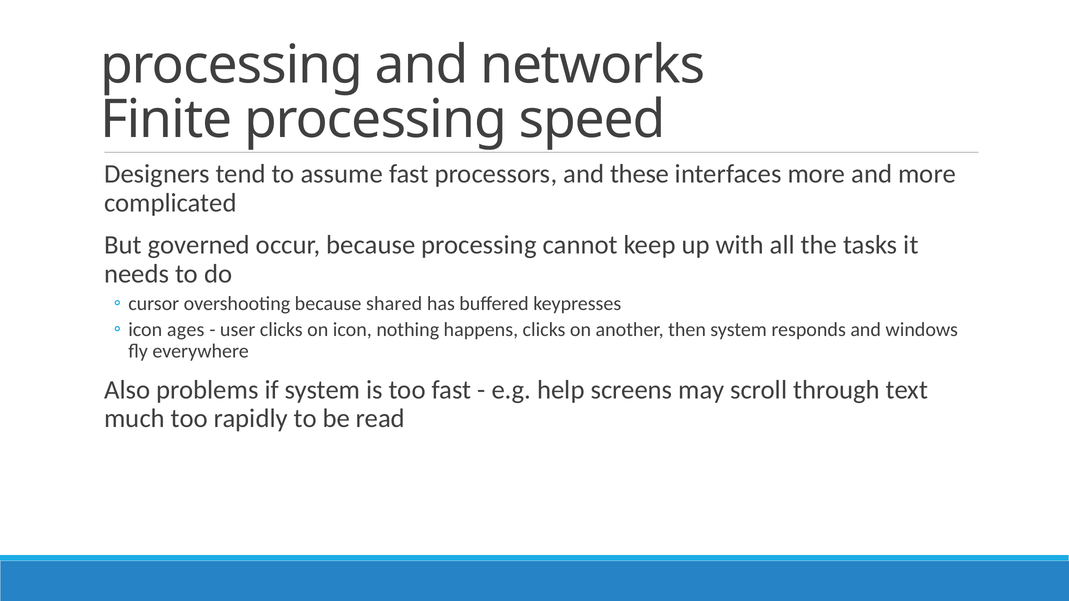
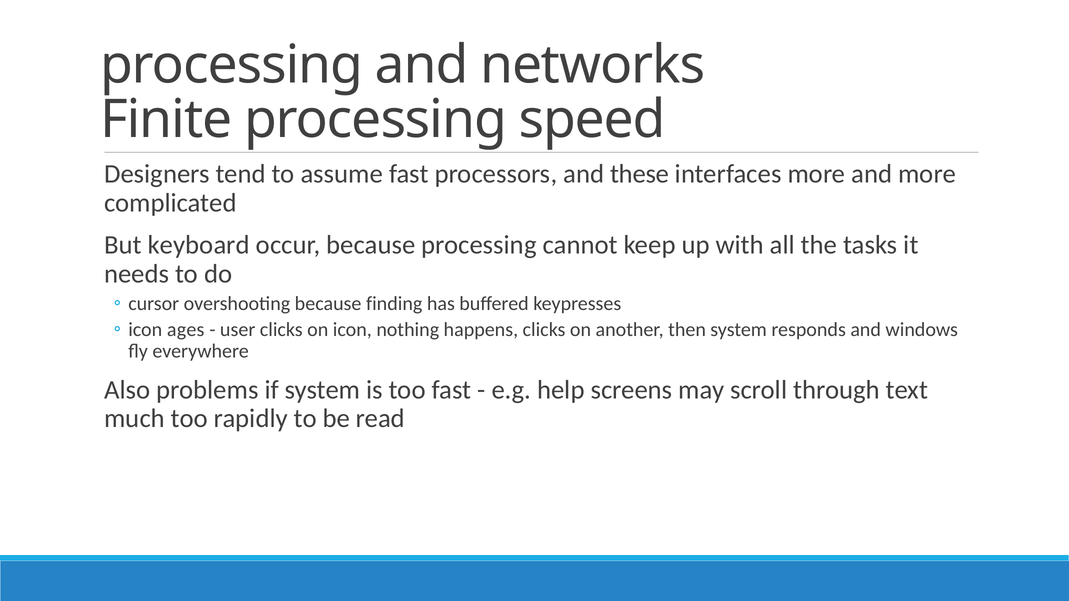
governed: governed -> keyboard
shared: shared -> finding
